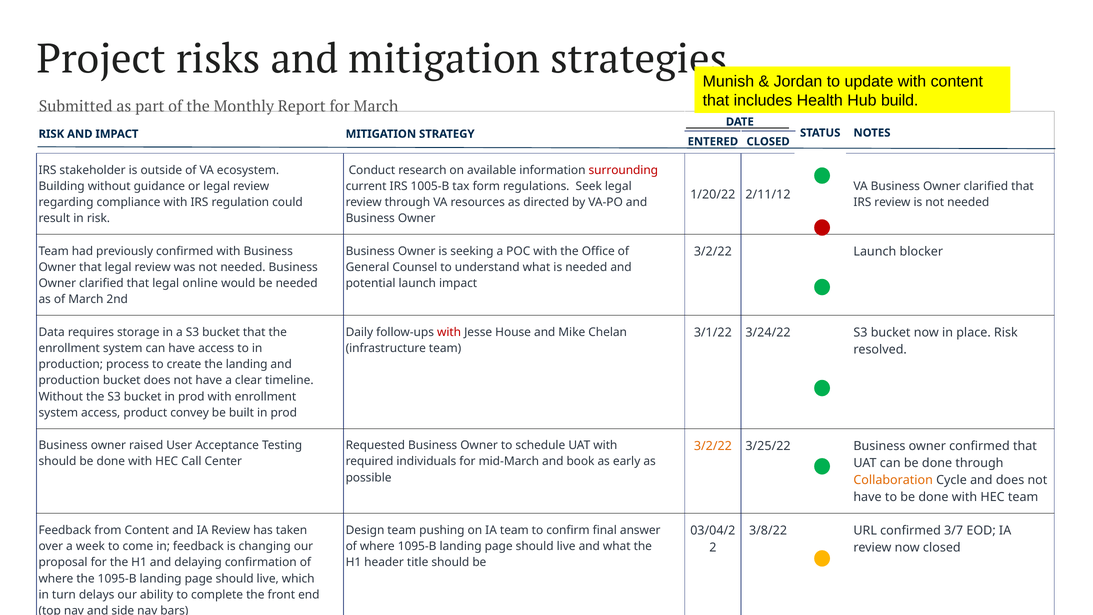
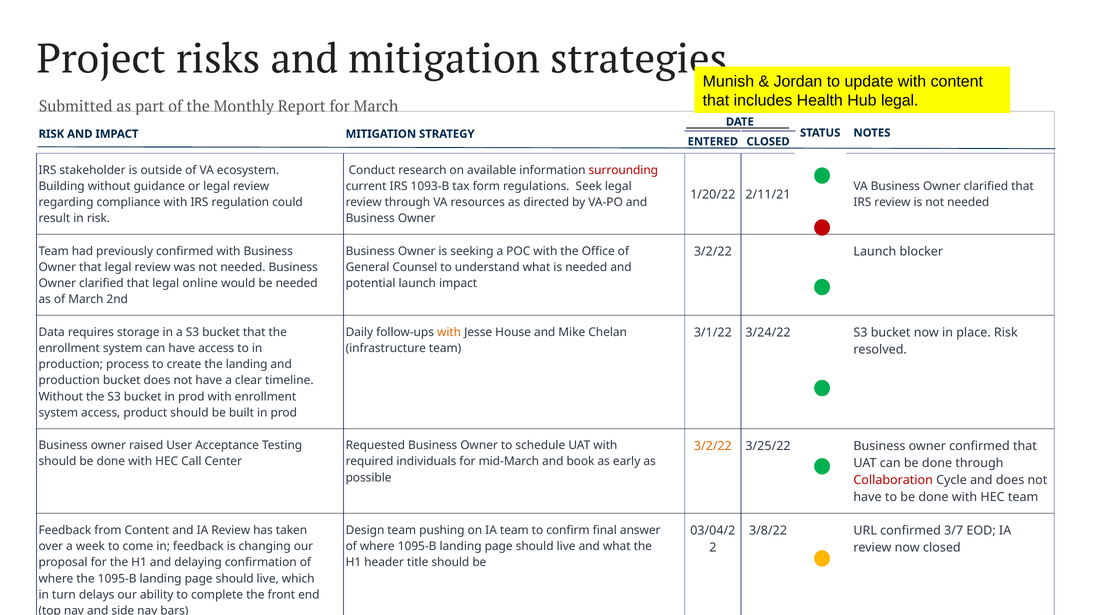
Hub build: build -> legal
1005-B: 1005-B -> 1093-B
2/11/12: 2/11/12 -> 2/11/21
with at (449, 332) colour: red -> orange
product convey: convey -> should
Collaboration colour: orange -> red
